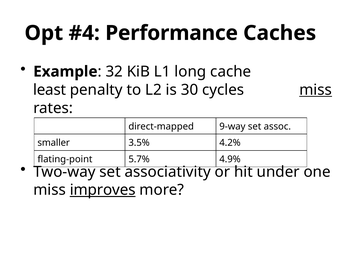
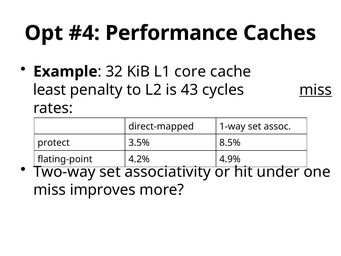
long: long -> core
30: 30 -> 43
9-way: 9-way -> 1-way
smaller: smaller -> protect
4.2%: 4.2% -> 8.5%
5.7%: 5.7% -> 4.2%
improves underline: present -> none
